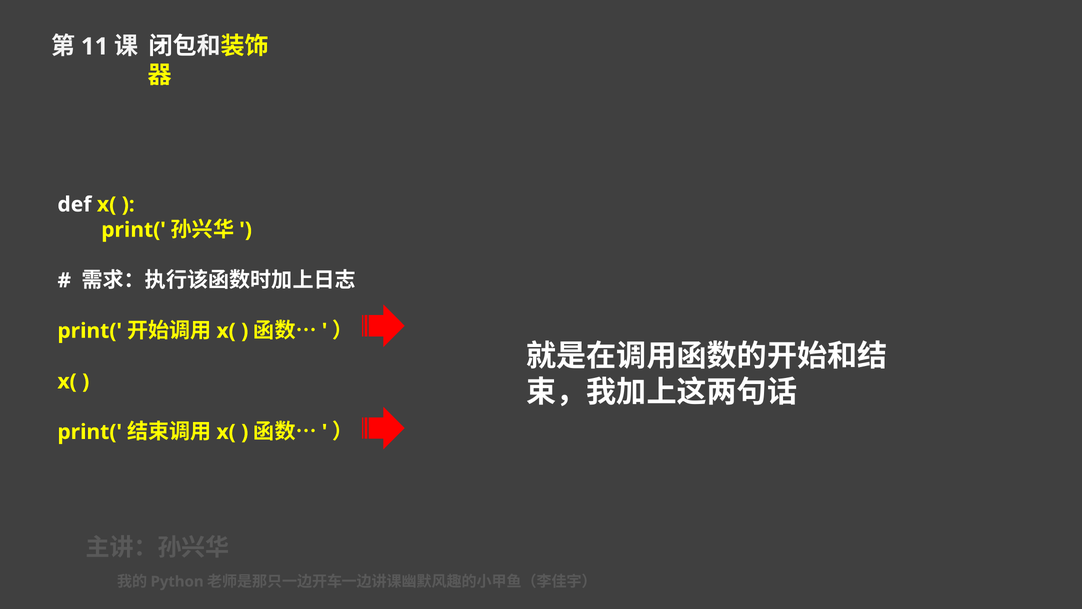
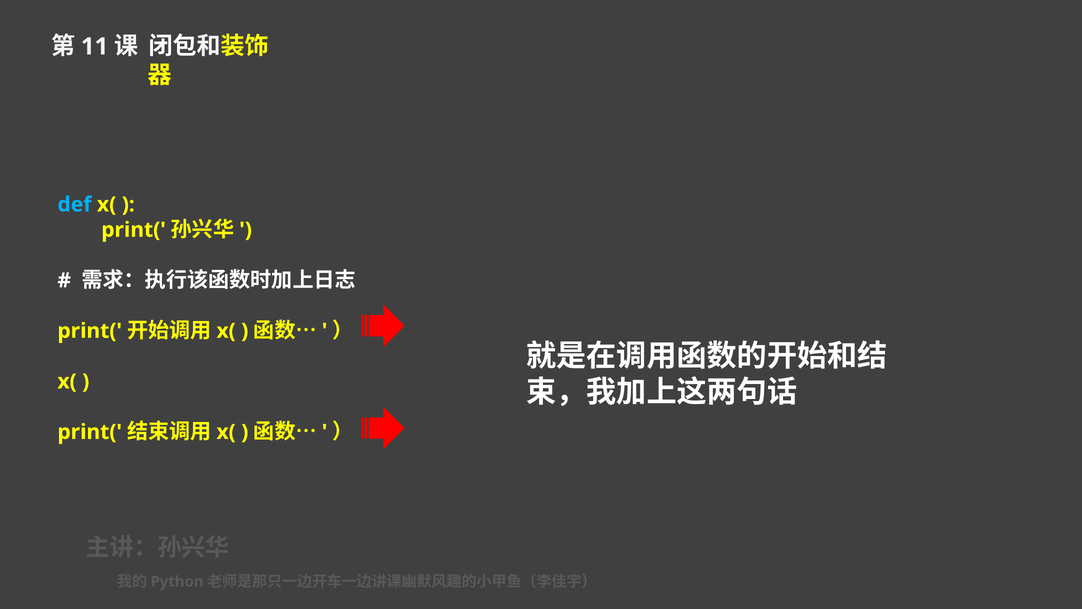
def colour: white -> light blue
